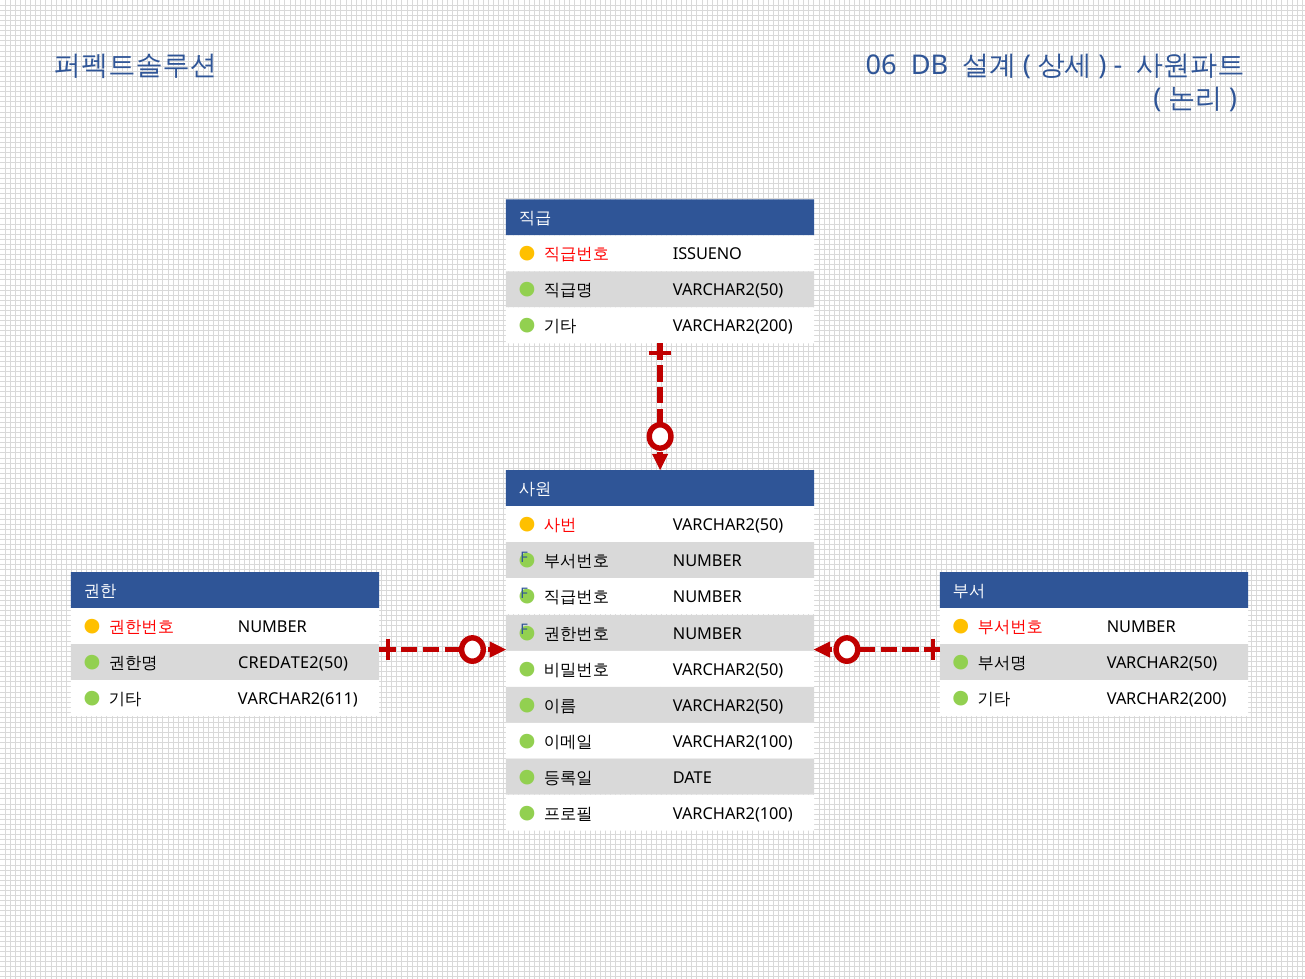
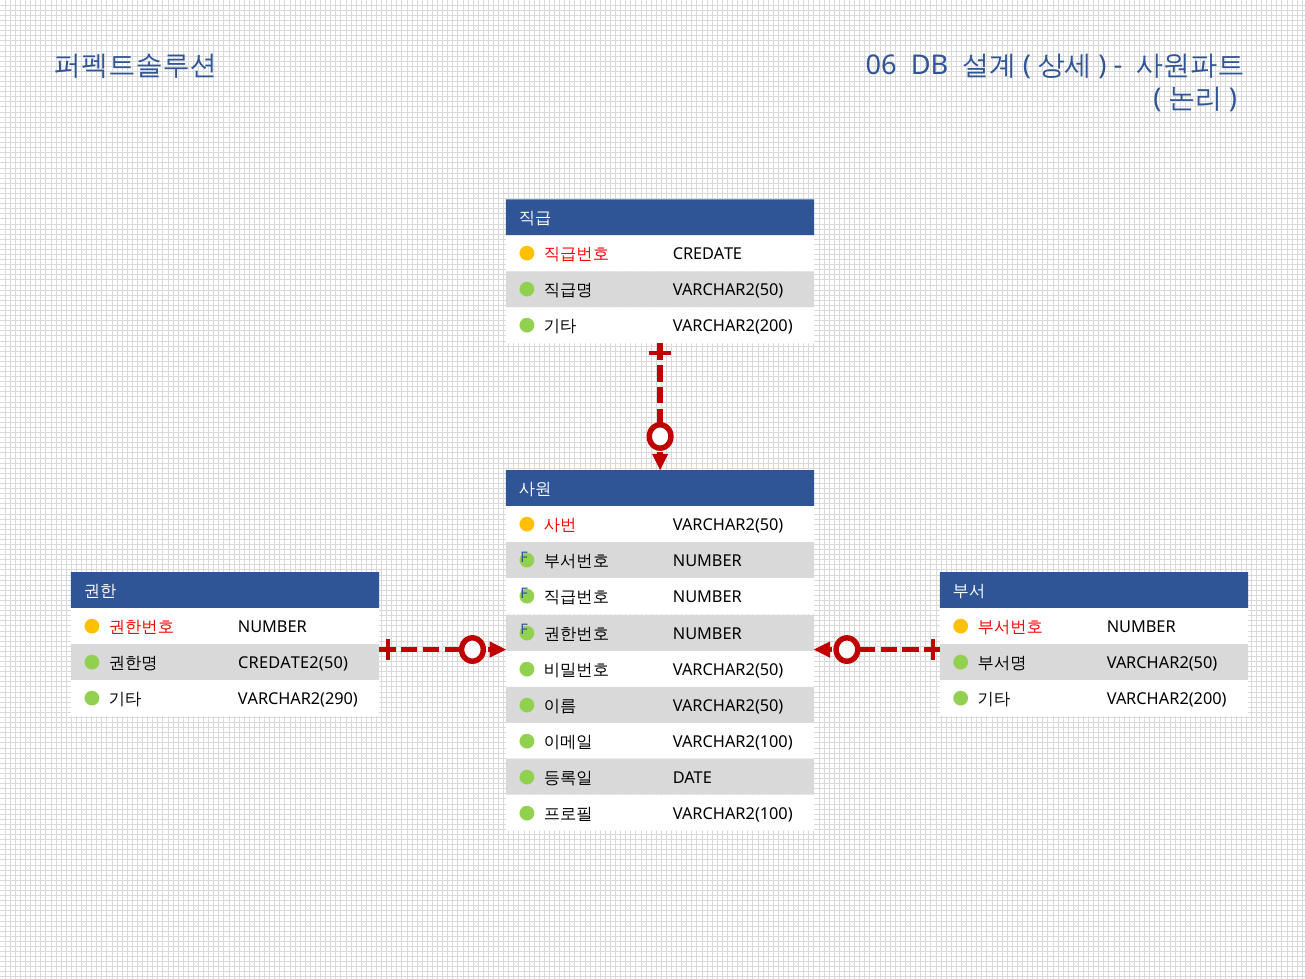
ISSUENO: ISSUENO -> CREDATE
VARCHAR2(611: VARCHAR2(611 -> VARCHAR2(290
